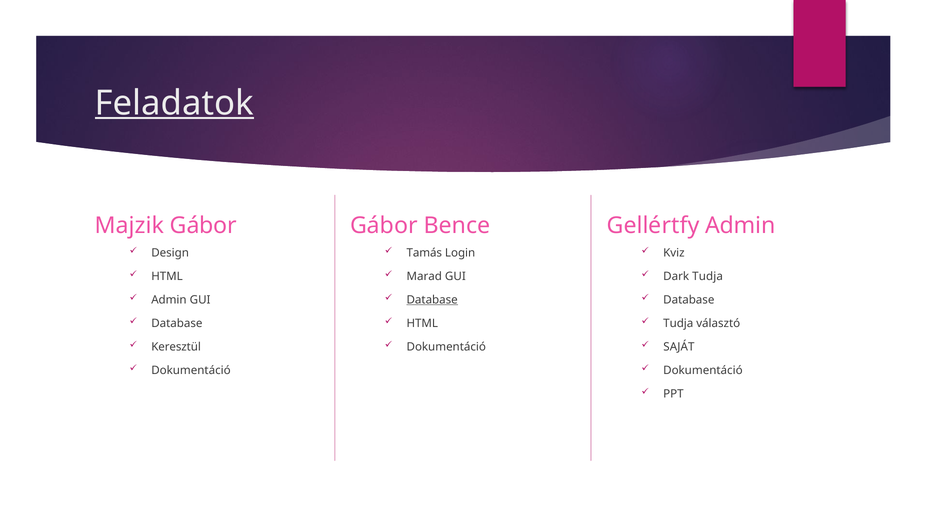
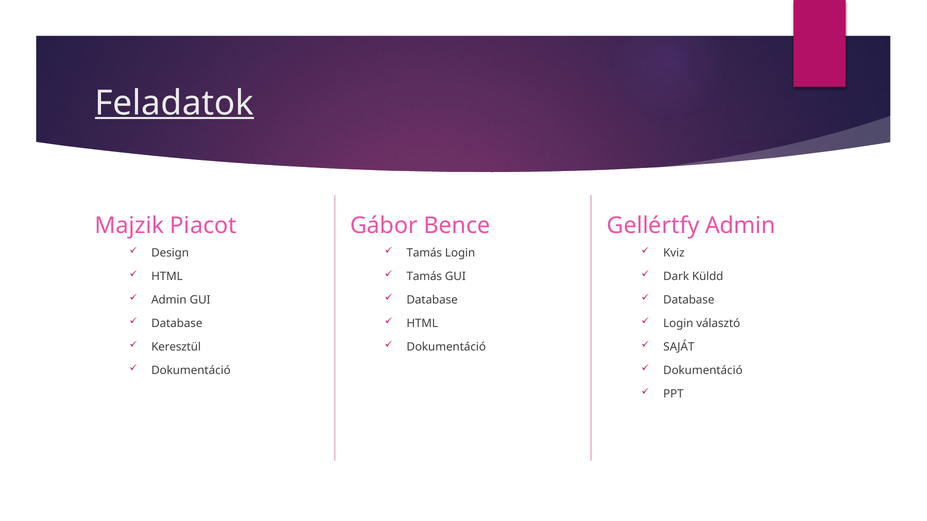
Majzik Gábor: Gábor -> Piacot
Marad at (424, 277): Marad -> Tamás
Dark Tudja: Tudja -> Küldd
Database at (432, 300) underline: present -> none
Tudja at (678, 324): Tudja -> Login
